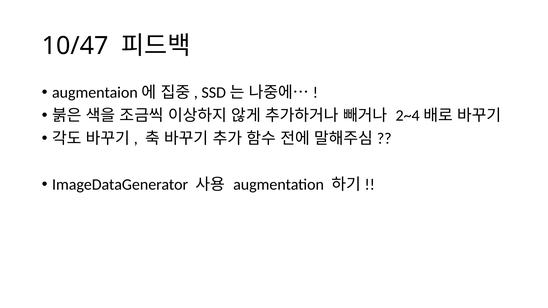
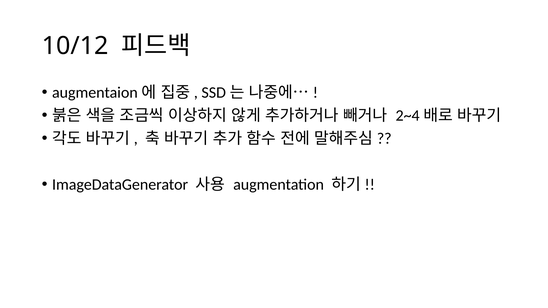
10/47: 10/47 -> 10/12
